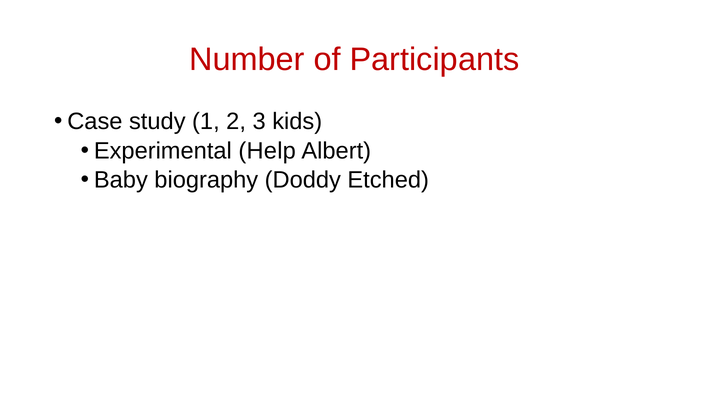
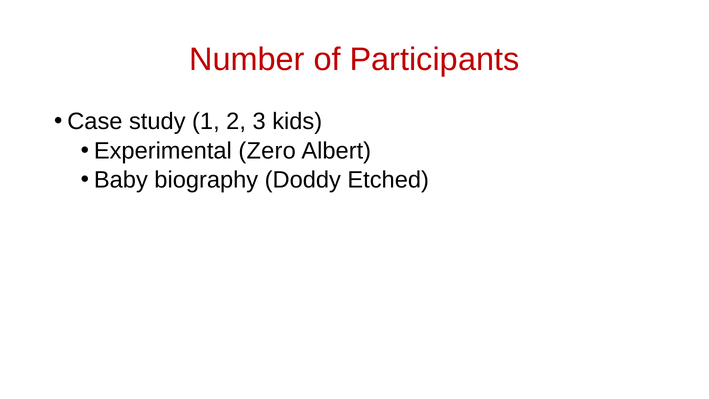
Help: Help -> Zero
